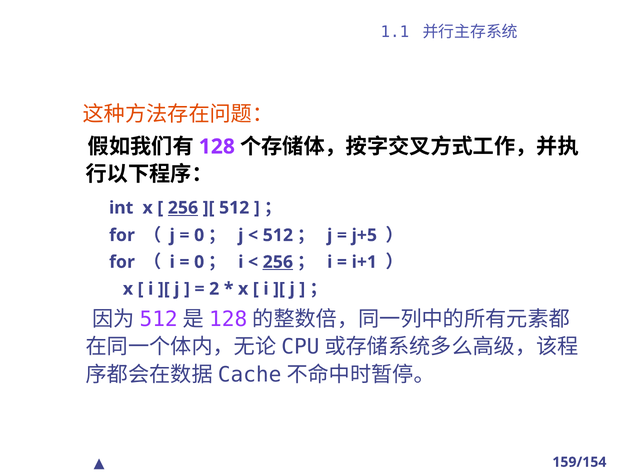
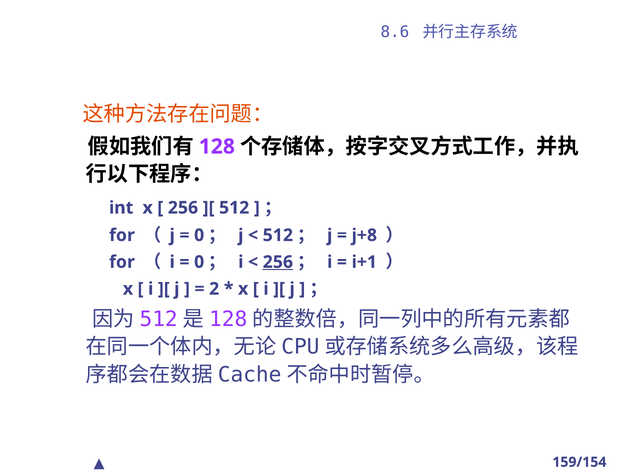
1.1: 1.1 -> 8.6
256 at (183, 208) underline: present -> none
j+5: j+5 -> j+8
